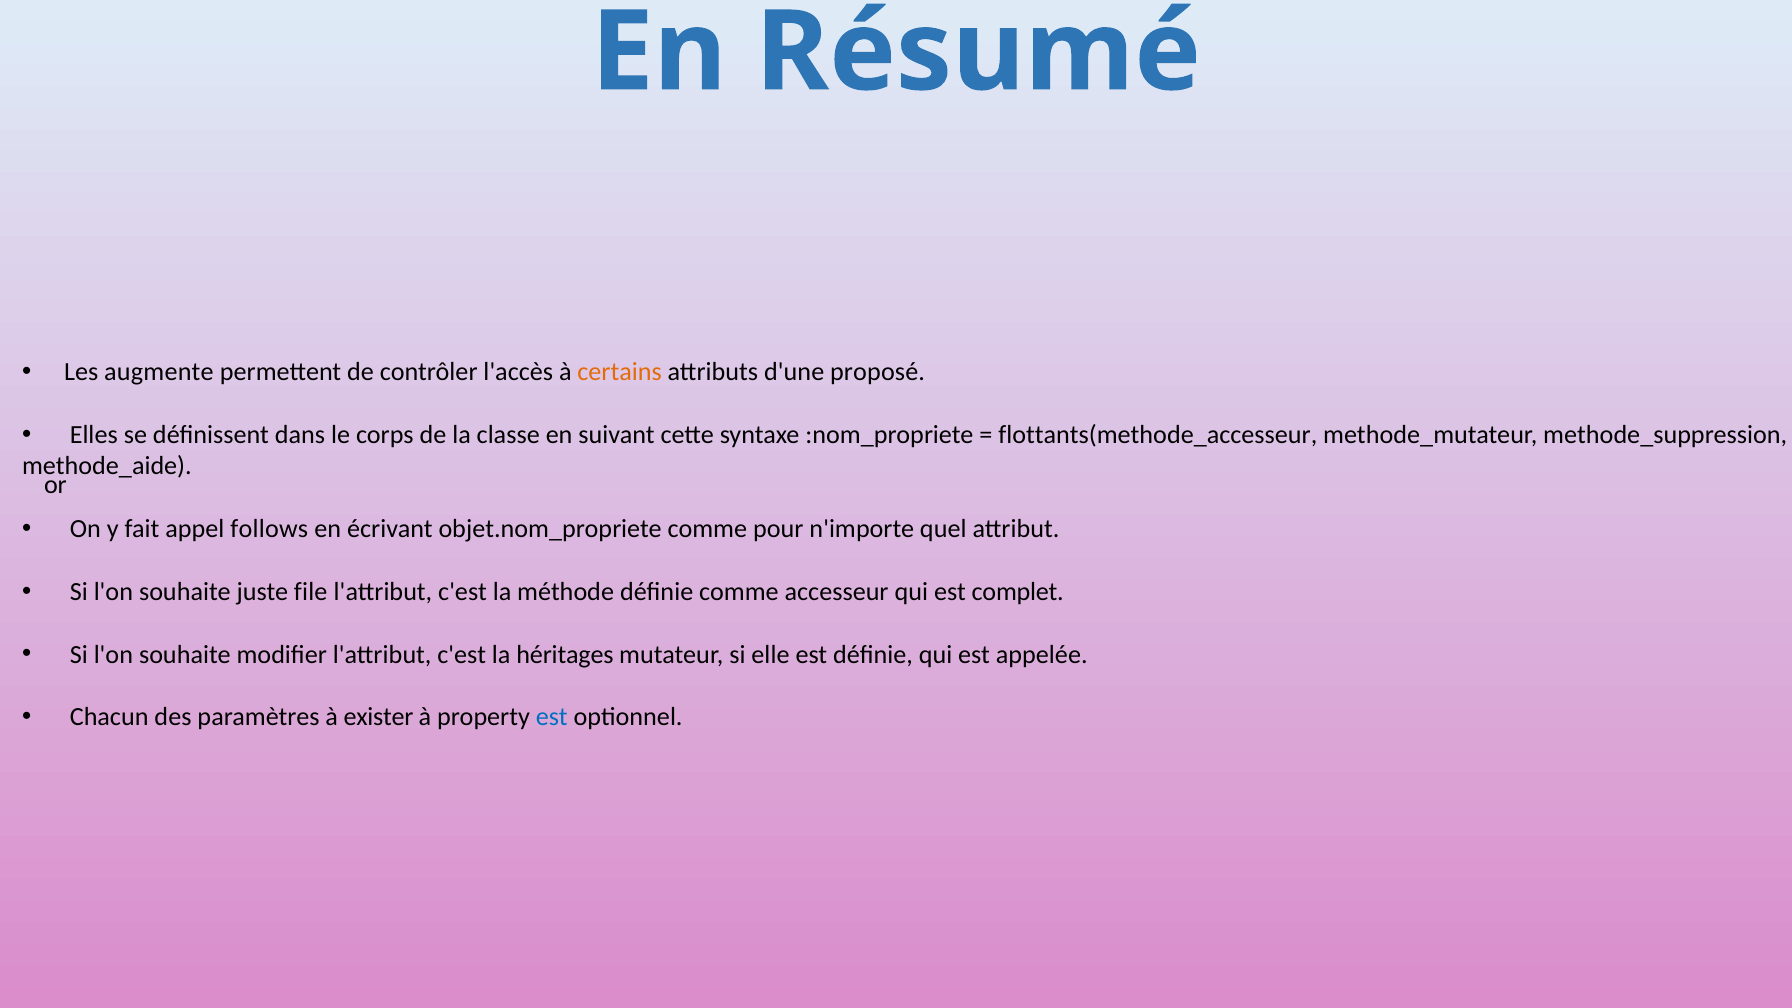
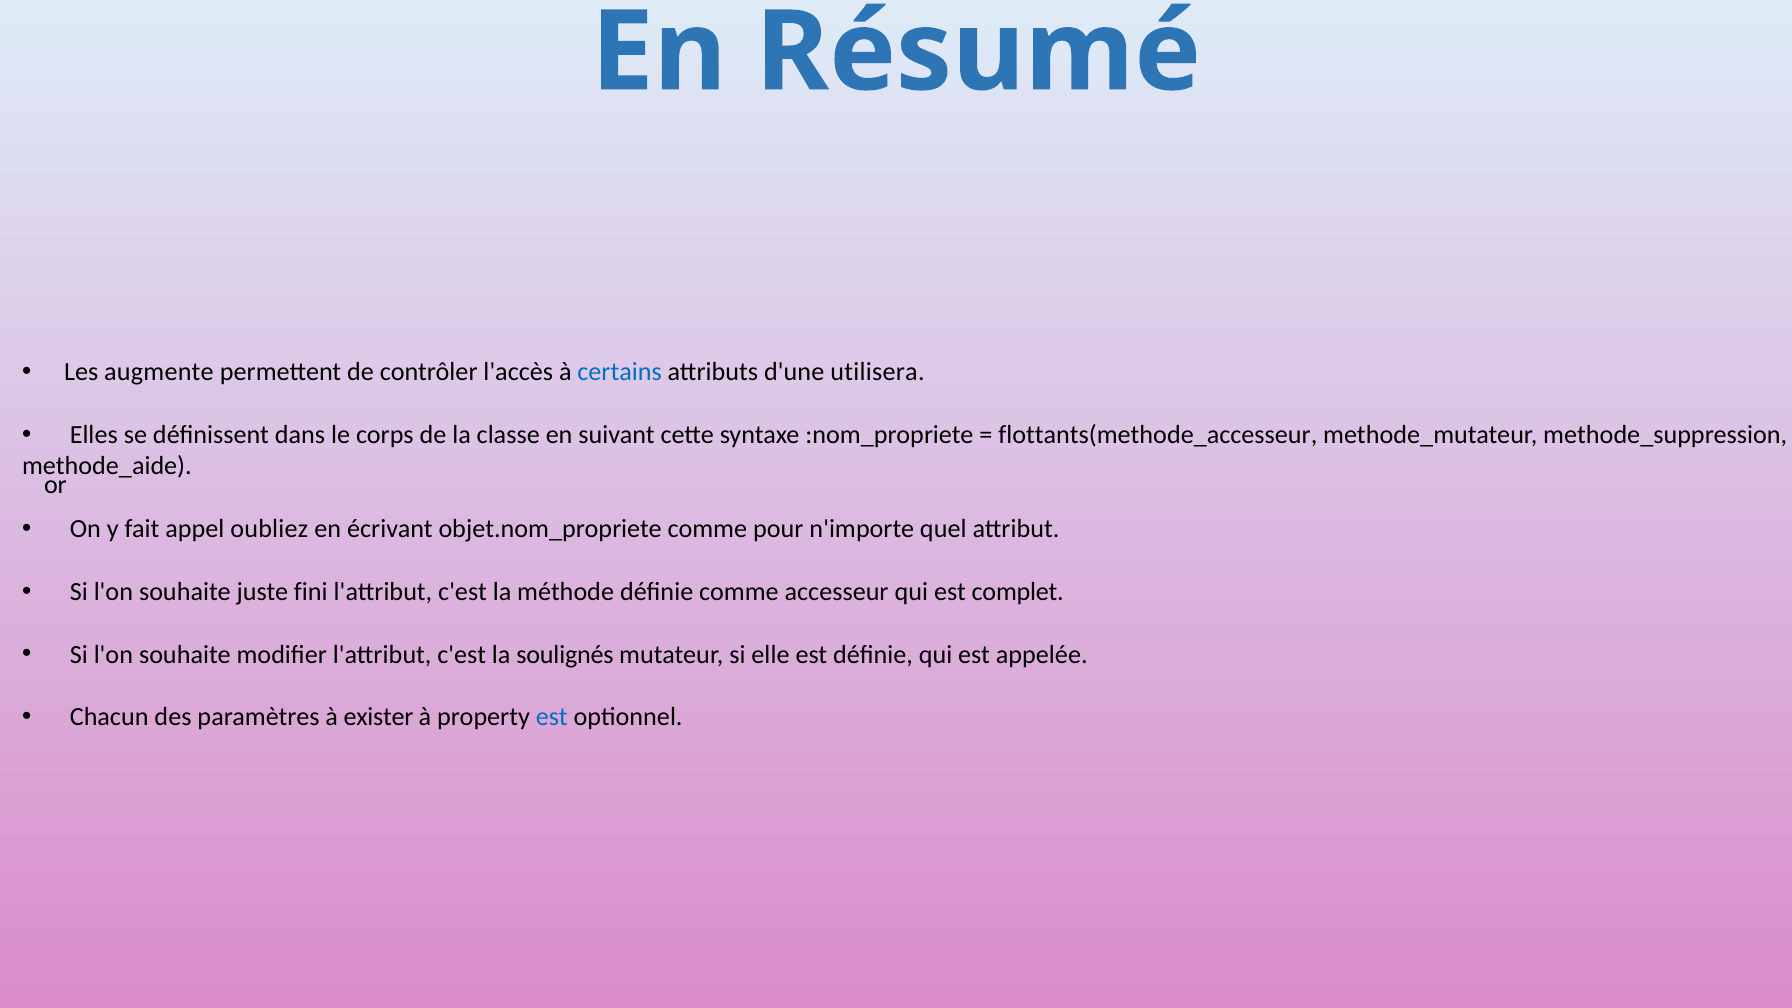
certains colour: orange -> blue
proposé: proposé -> utilisera
follows: follows -> oubliez
file: file -> fini
héritages: héritages -> soulignés
